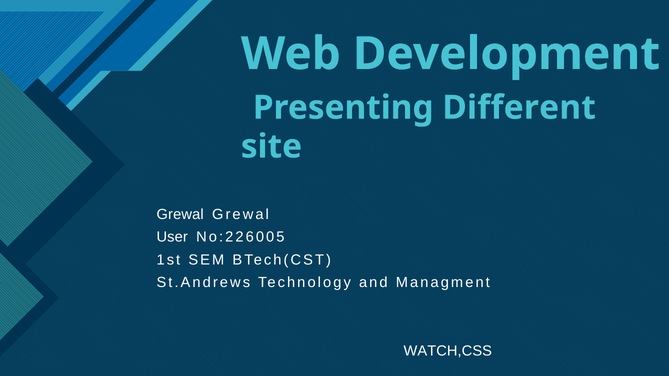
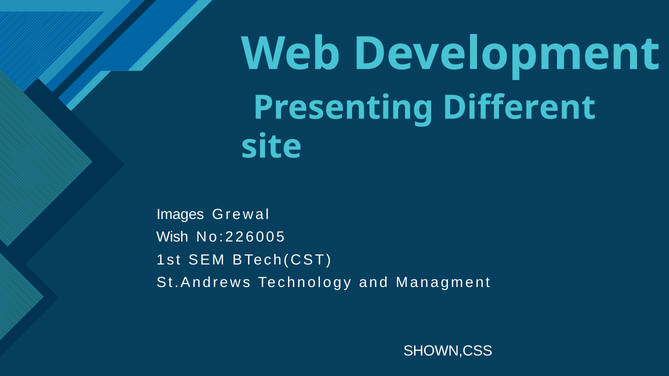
Grewal at (180, 215): Grewal -> Images
User: User -> Wish
WATCH,CSS: WATCH,CSS -> SHOWN,CSS
